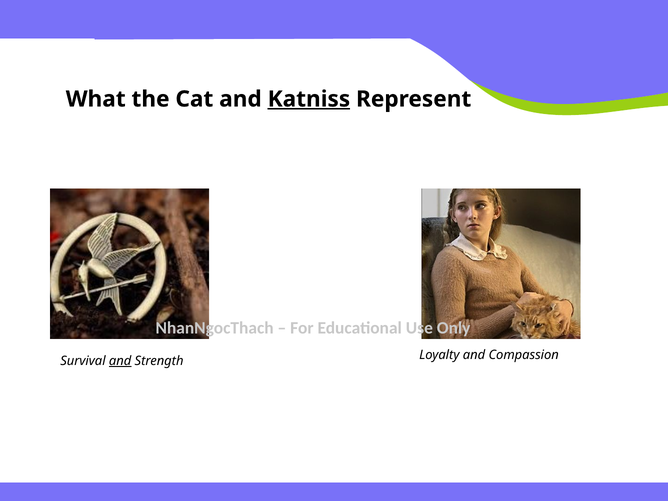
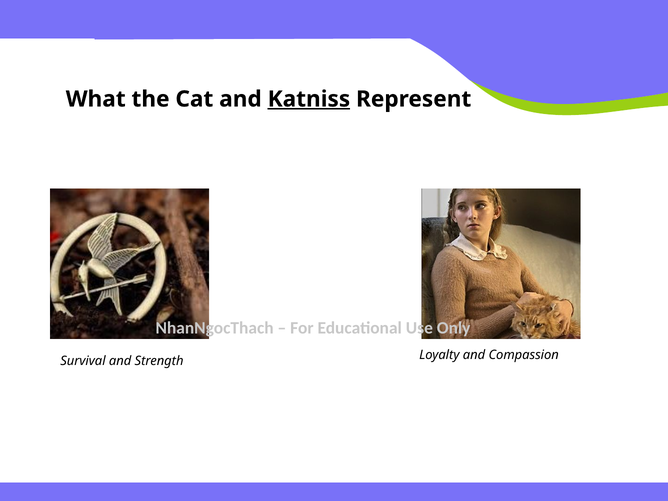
and at (120, 361) underline: present -> none
